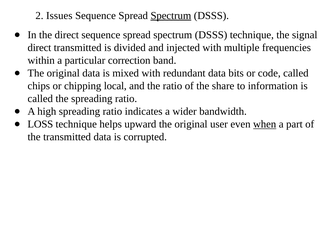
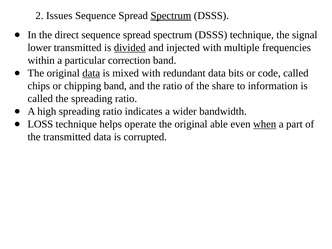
direct at (39, 48): direct -> lower
divided underline: none -> present
data at (91, 73) underline: none -> present
chipping local: local -> band
upward: upward -> operate
user: user -> able
